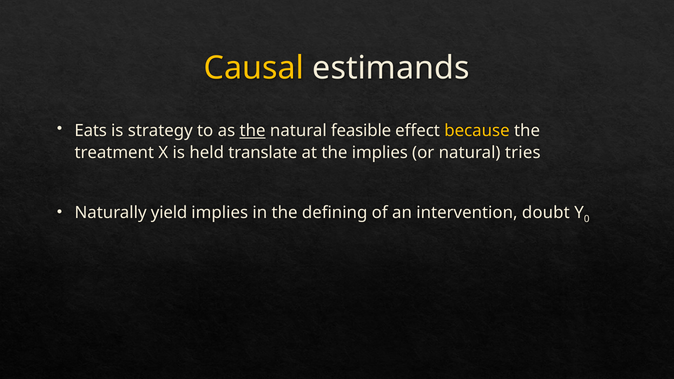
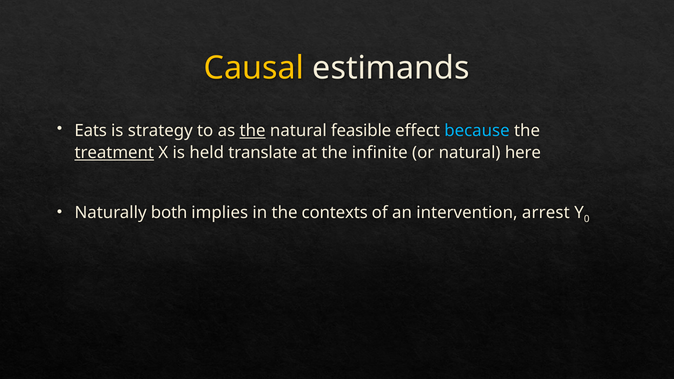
because colour: yellow -> light blue
treatment underline: none -> present
the implies: implies -> infinite
tries: tries -> here
yield: yield -> both
defining: defining -> contexts
doubt: doubt -> arrest
